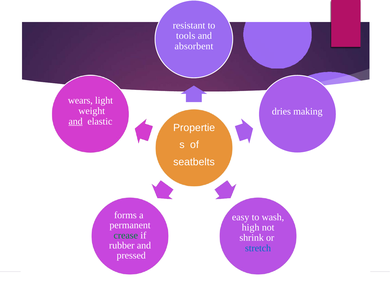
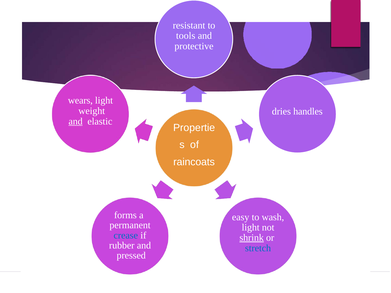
absorbent: absorbent -> protective
making: making -> handles
seatbelts: seatbelts -> raincoats
high at (251, 228): high -> light
crease colour: green -> blue
shrink underline: none -> present
